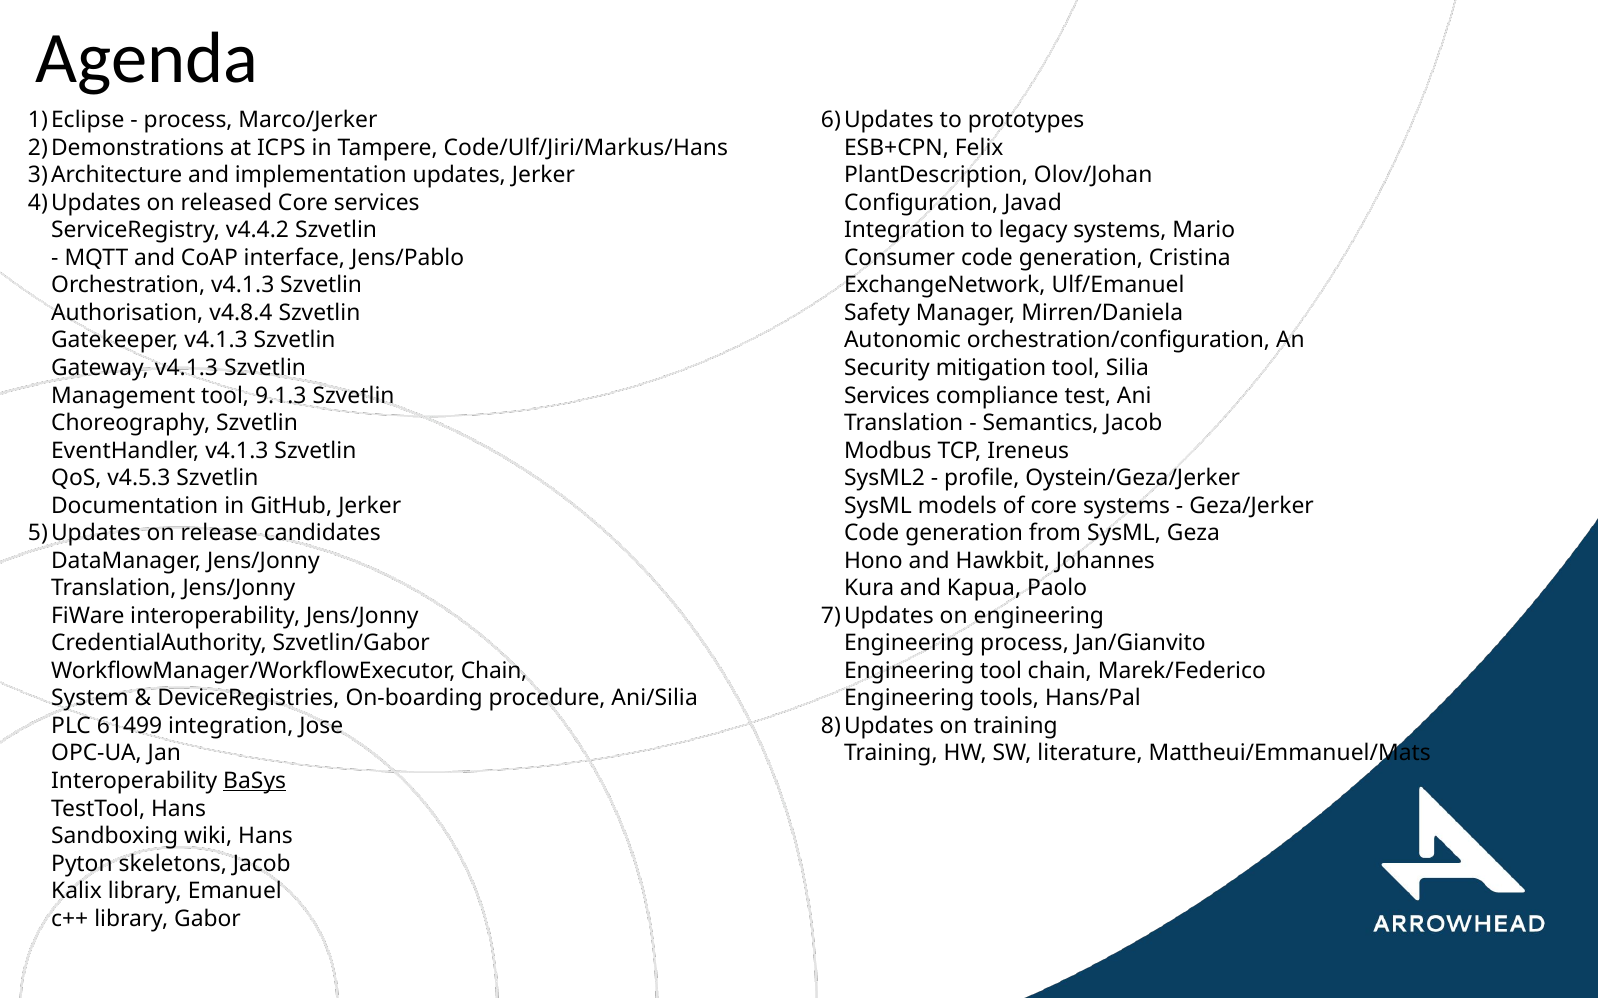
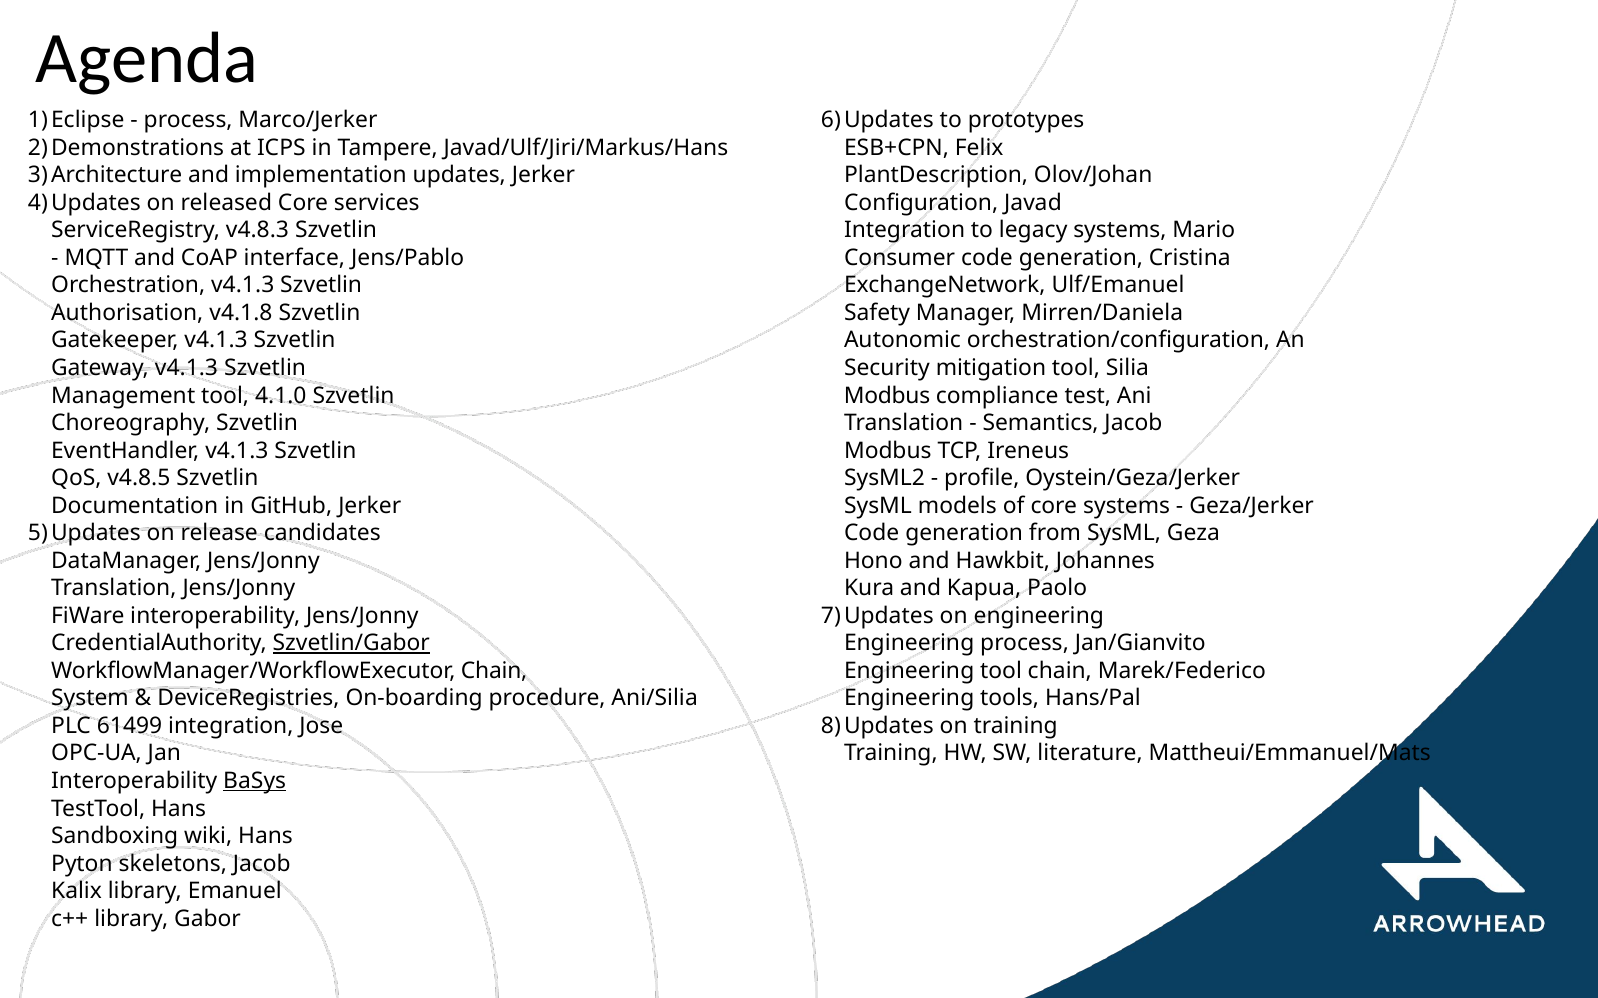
Code/Ulf/Jiri/Markus/Hans: Code/Ulf/Jiri/Markus/Hans -> Javad/Ulf/Jiri/Markus/Hans
v4.4.2: v4.4.2 -> v4.8.3
v4.8.4: v4.8.4 -> v4.1.8
9.1.3: 9.1.3 -> 4.1.0
Services at (887, 396): Services -> Modbus
v4.5.3: v4.5.3 -> v4.8.5
Szvetlin/Gabor underline: none -> present
